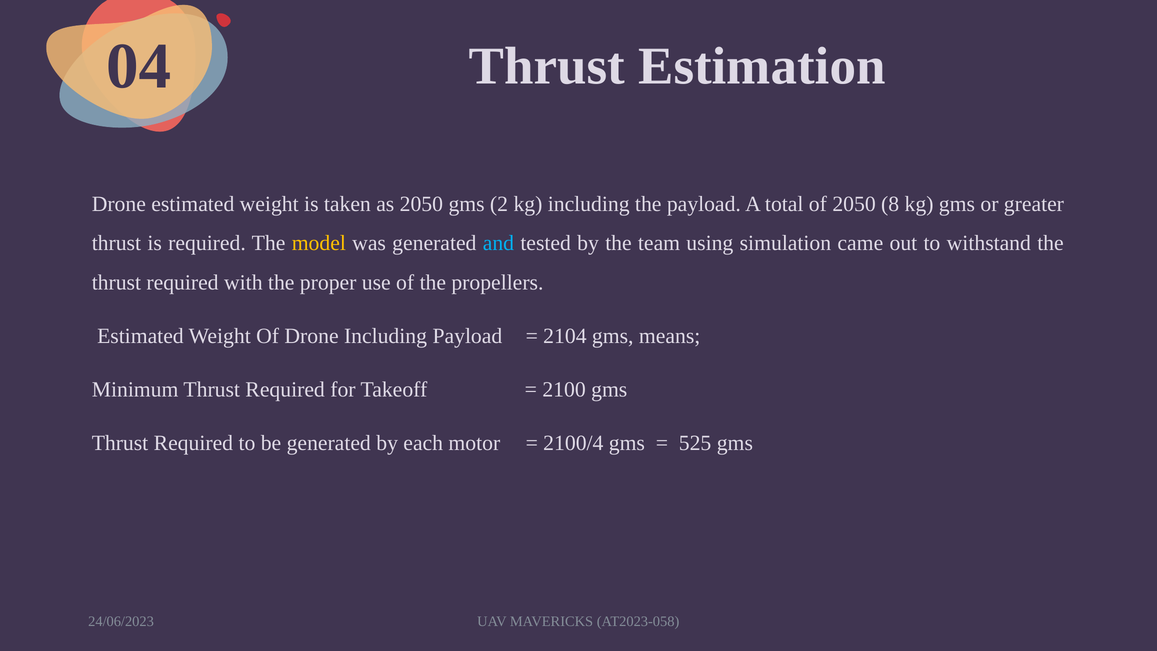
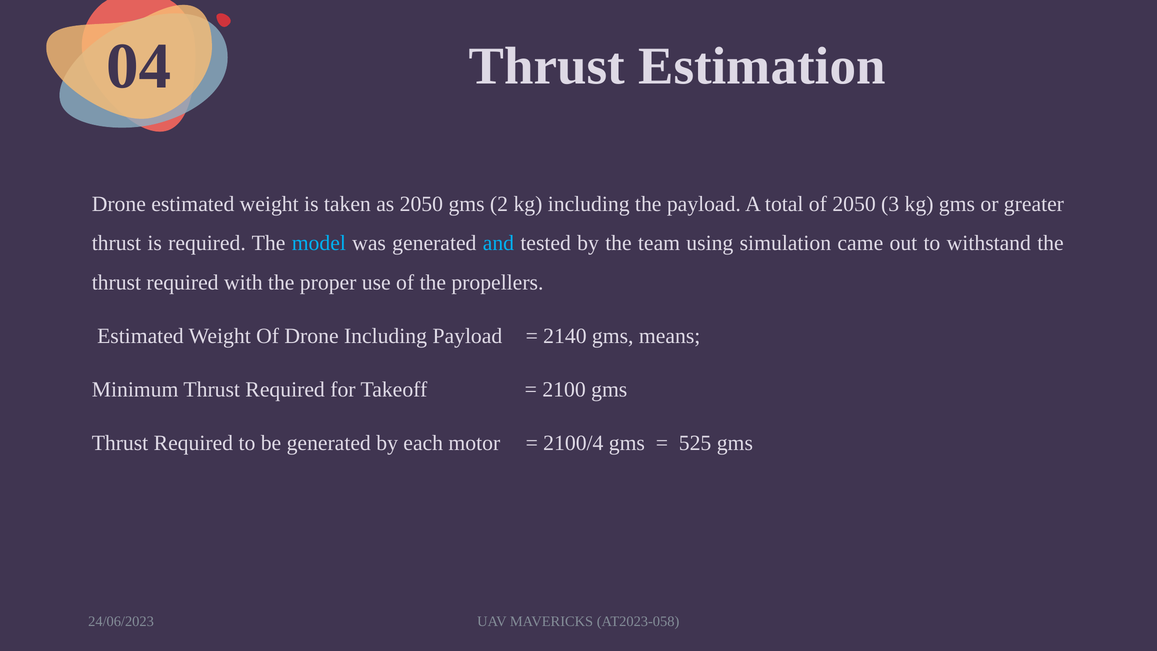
8: 8 -> 3
model colour: yellow -> light blue
2104: 2104 -> 2140
